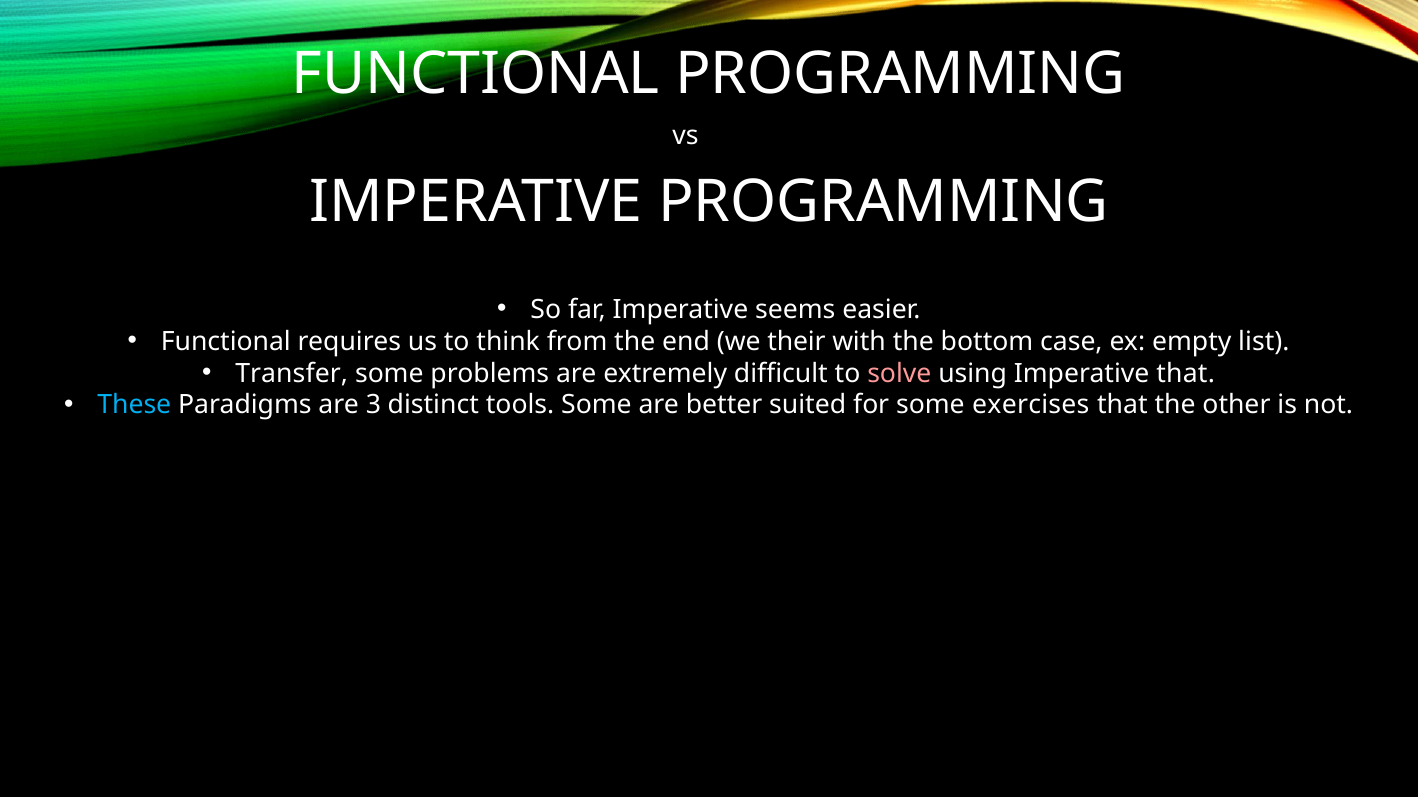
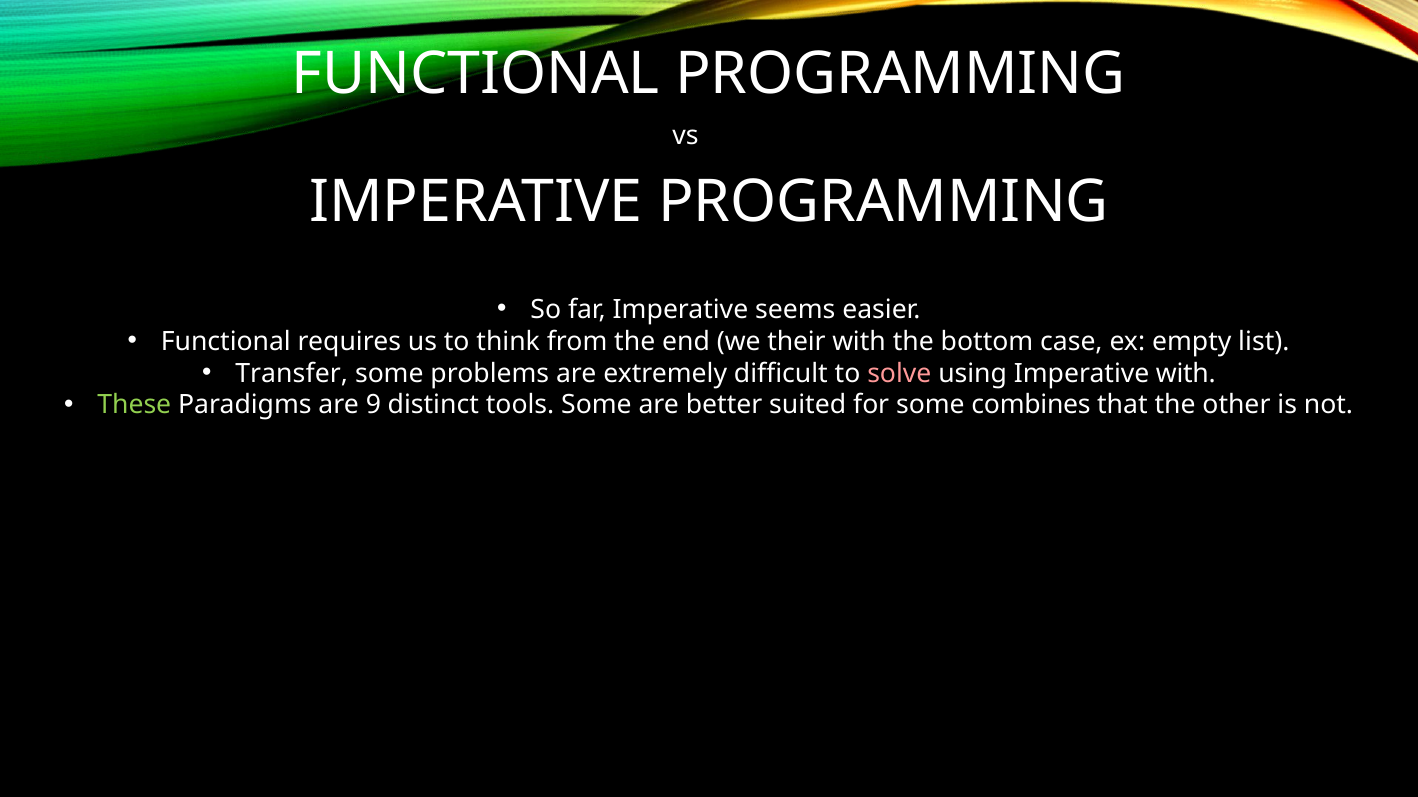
Imperative that: that -> with
These colour: light blue -> light green
3: 3 -> 9
exercises: exercises -> combines
